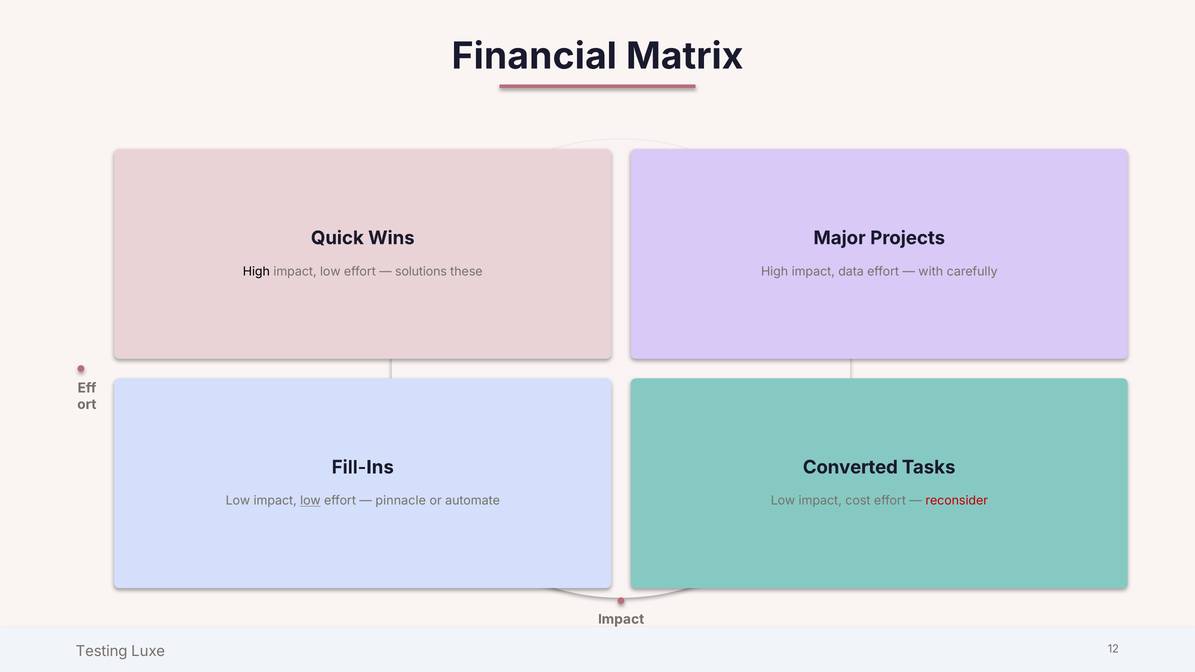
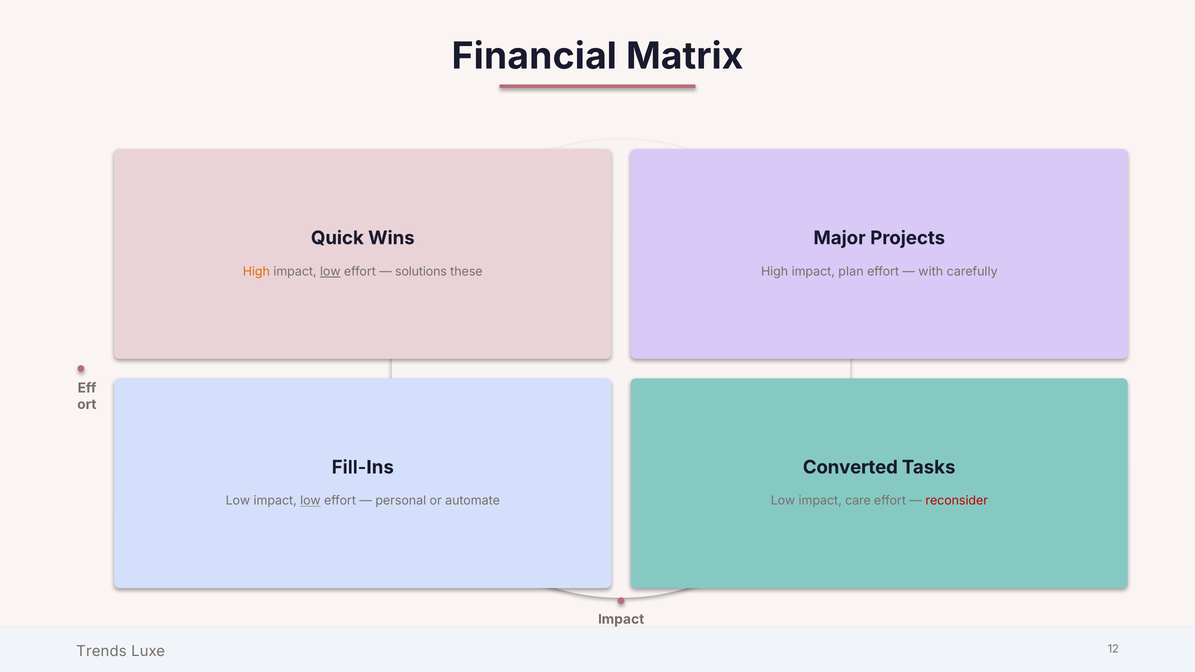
High at (256, 272) colour: black -> orange
low at (330, 272) underline: none -> present
data: data -> plan
pinnacle: pinnacle -> personal
cost: cost -> care
Testing: Testing -> Trends
